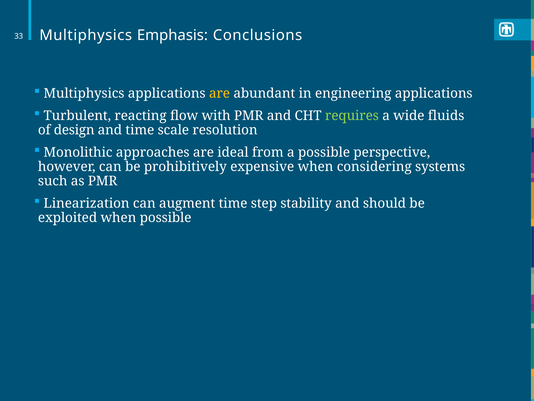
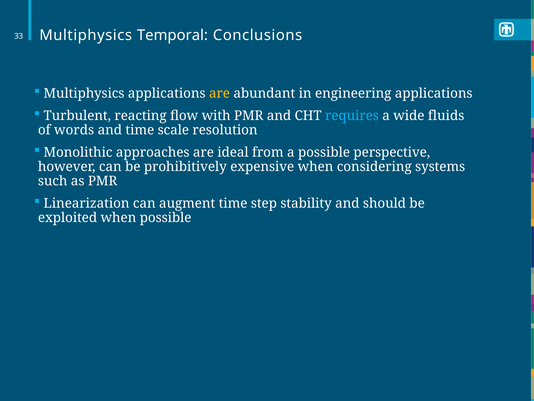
Emphasis: Emphasis -> Temporal
requires colour: light green -> light blue
design: design -> words
